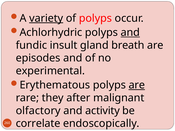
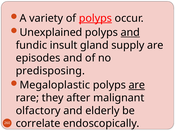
variety underline: present -> none
polyps at (95, 18) underline: none -> present
Achlorhydric: Achlorhydric -> Unexplained
breath: breath -> supply
experimental: experimental -> predisposing
Erythematous: Erythematous -> Megaloplastic
activity: activity -> elderly
